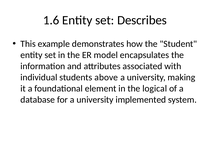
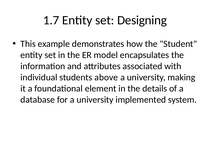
1.6: 1.6 -> 1.7
Describes: Describes -> Designing
logical: logical -> details
